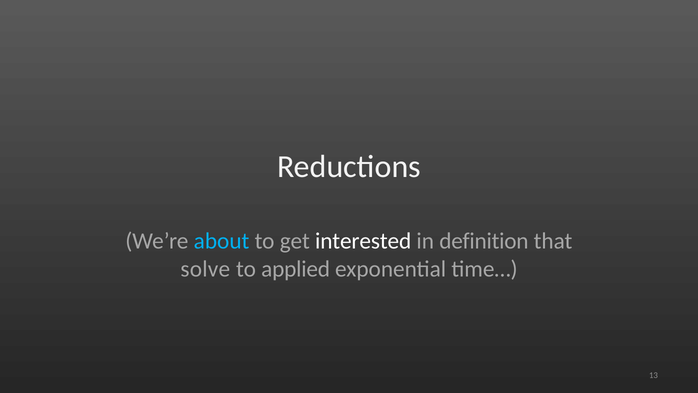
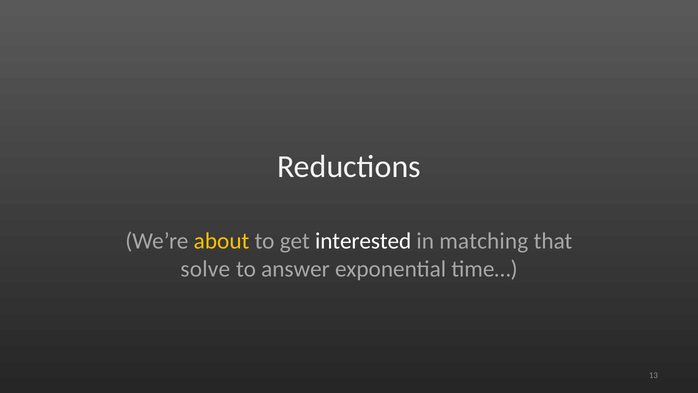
about colour: light blue -> yellow
definition: definition -> matching
applied: applied -> answer
